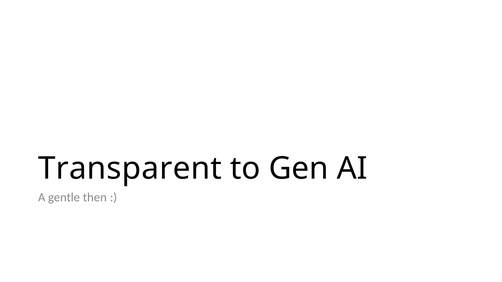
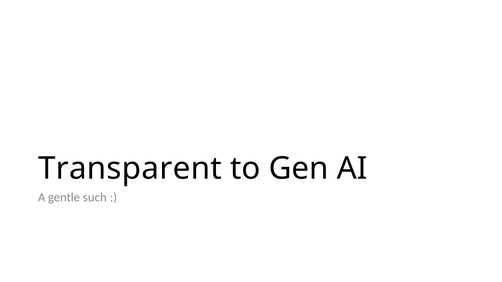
then: then -> such
